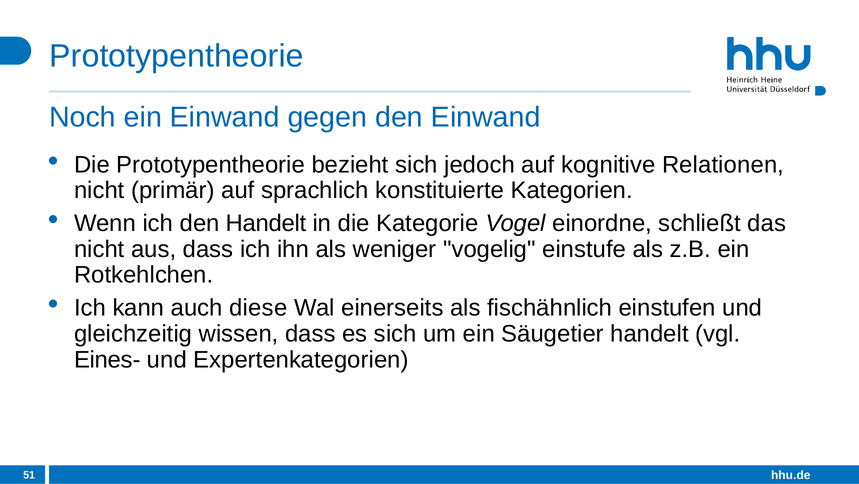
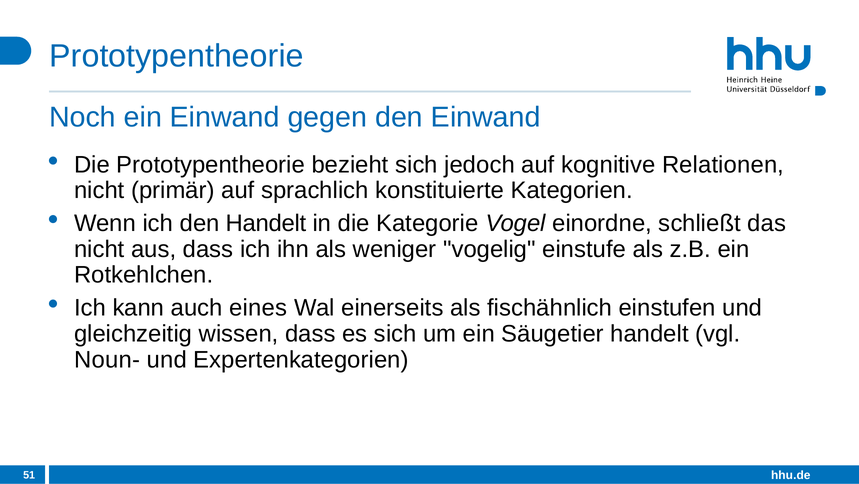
diese: diese -> eines
Eines-: Eines- -> Noun-
